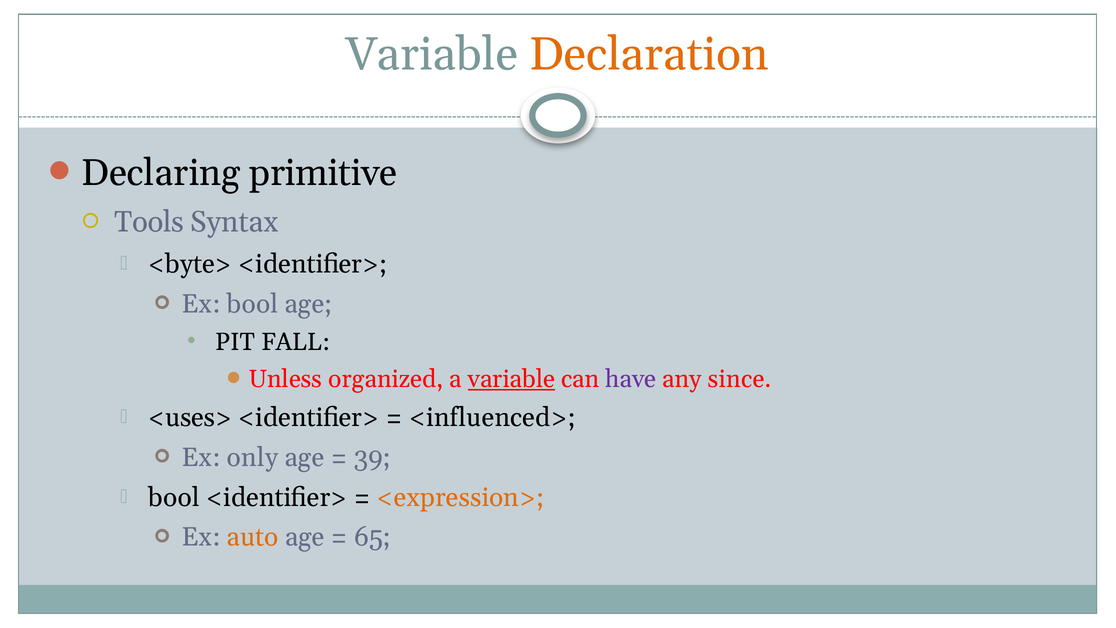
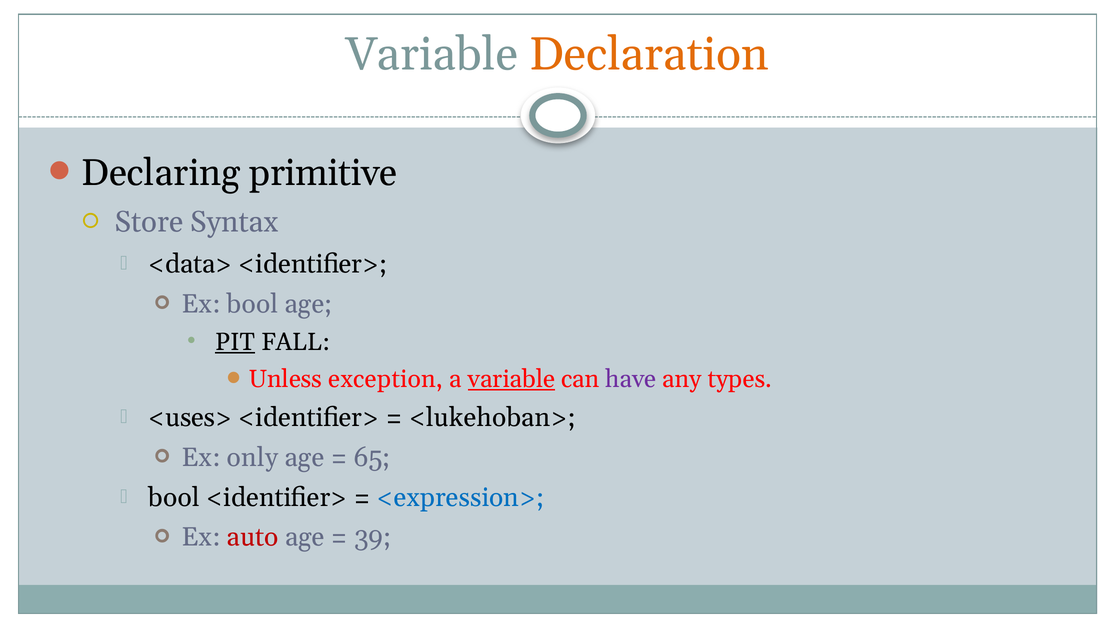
Tools: Tools -> Store
<byte>: <byte> -> <data>
PIT underline: none -> present
organized: organized -> exception
since: since -> types
<influenced>: <influenced> -> <lukehoban>
39: 39 -> 65
<expression> colour: orange -> blue
auto colour: orange -> red
65: 65 -> 39
